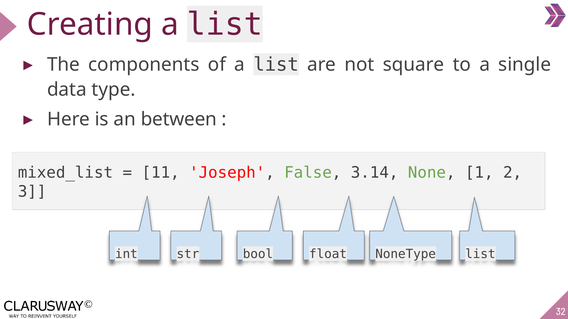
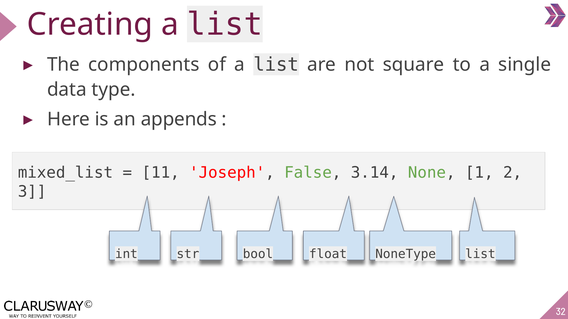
between: between -> appends
